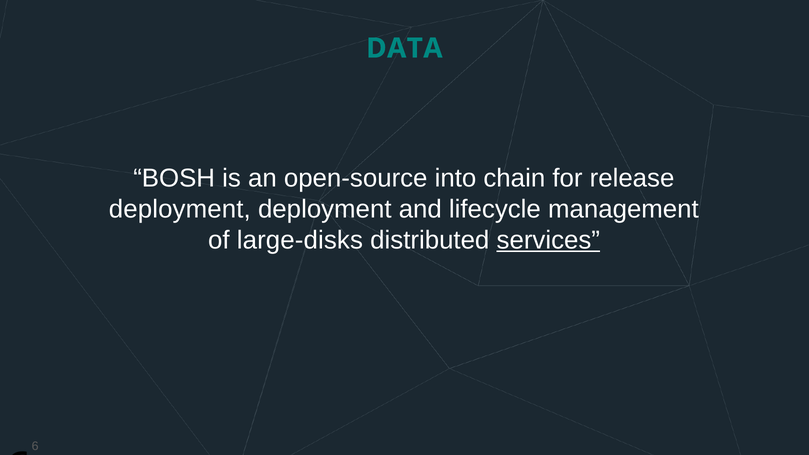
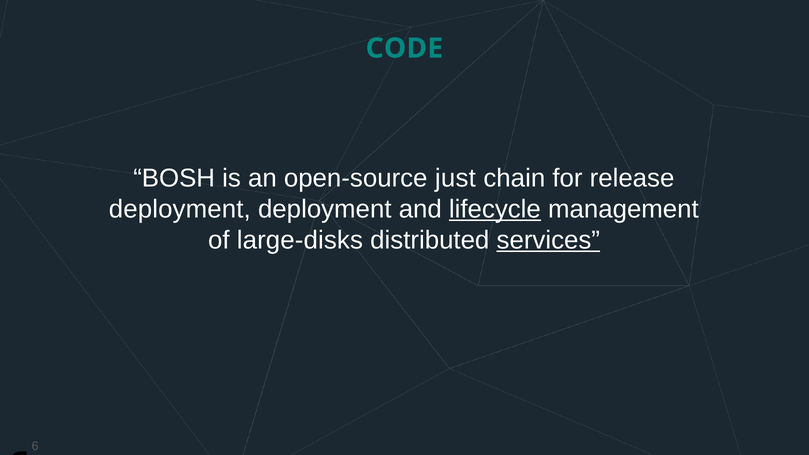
DATA: DATA -> CODE
into: into -> just
lifecycle underline: none -> present
